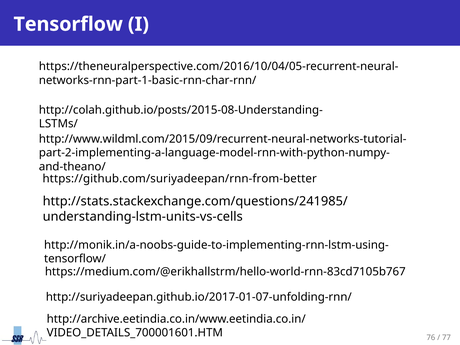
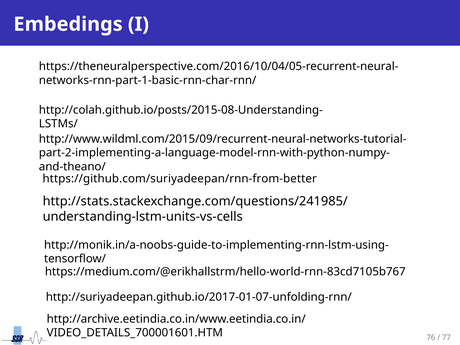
Tensorflow: Tensorflow -> Embedings
